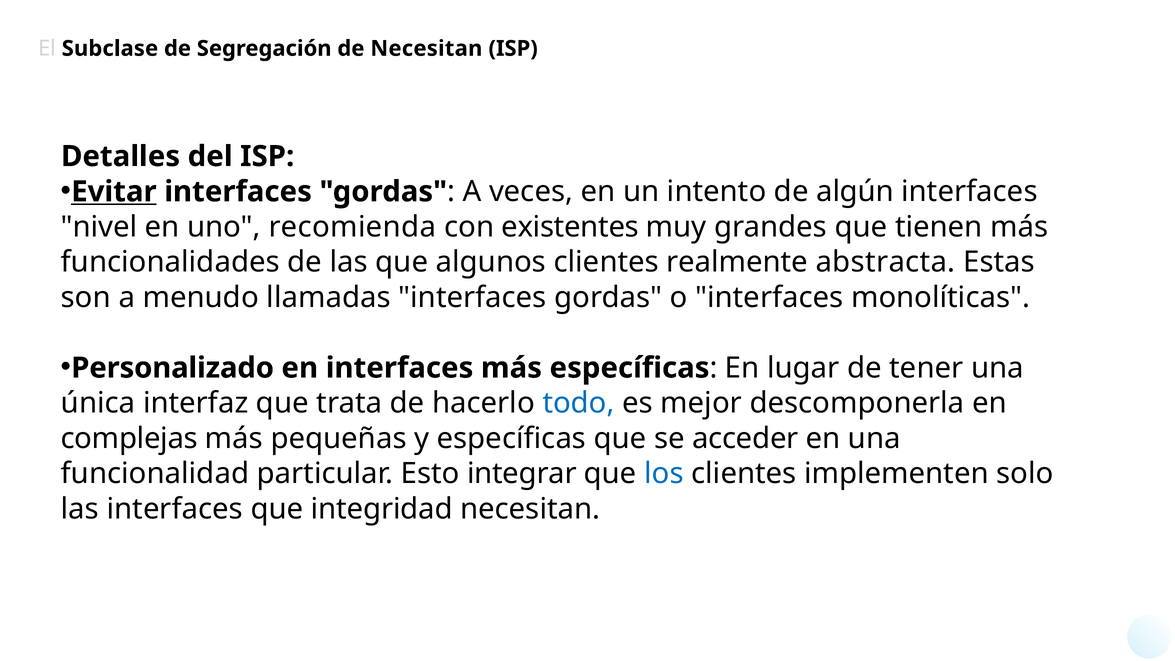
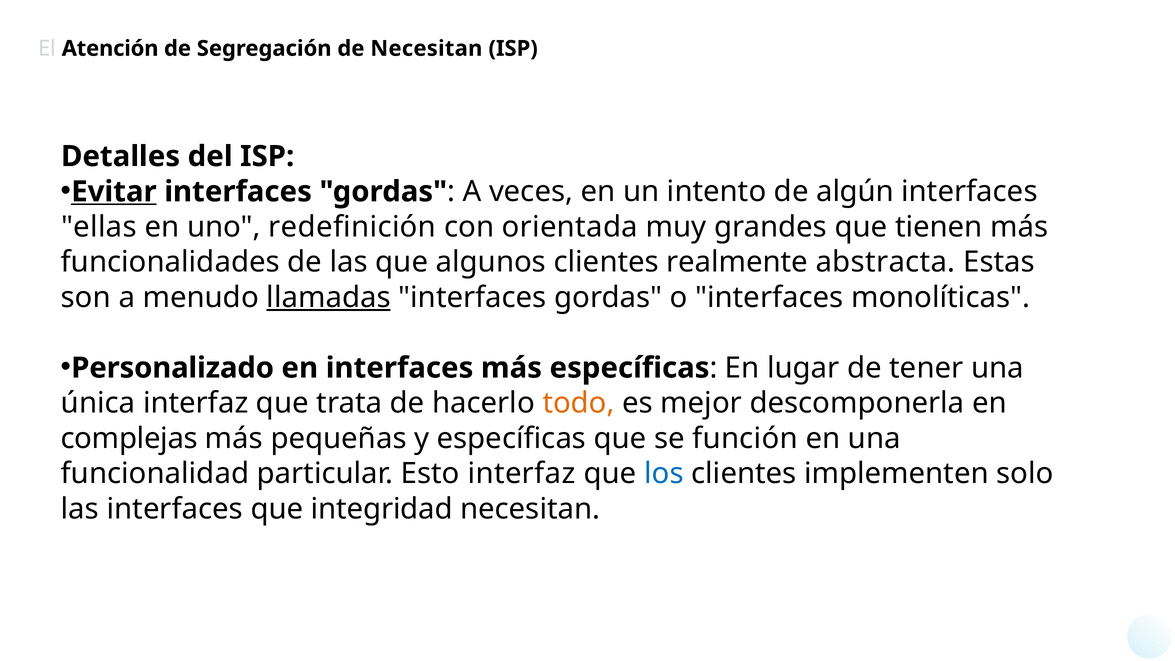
Subclase: Subclase -> Atención
nivel: nivel -> ellas
recomienda: recomienda -> redefinición
existentes: existentes -> orientada
llamadas underline: none -> present
todo colour: blue -> orange
acceder: acceder -> función
Esto integrar: integrar -> interfaz
